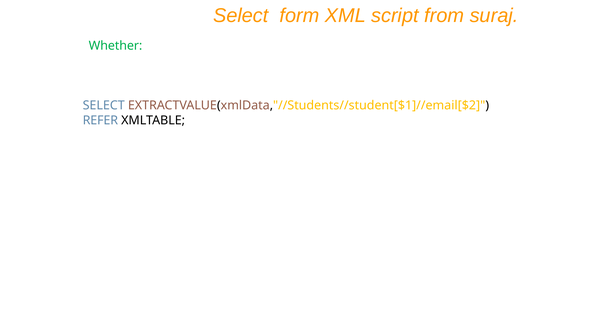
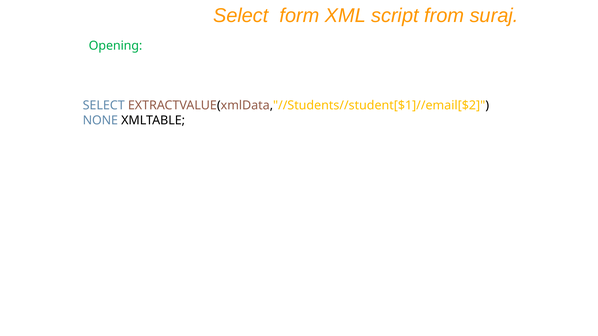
Whether: Whether -> Opening
REFER: REFER -> NONE
